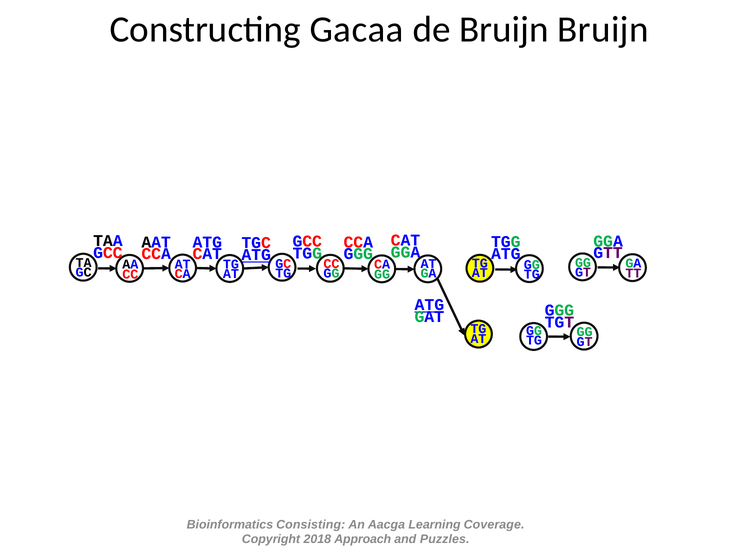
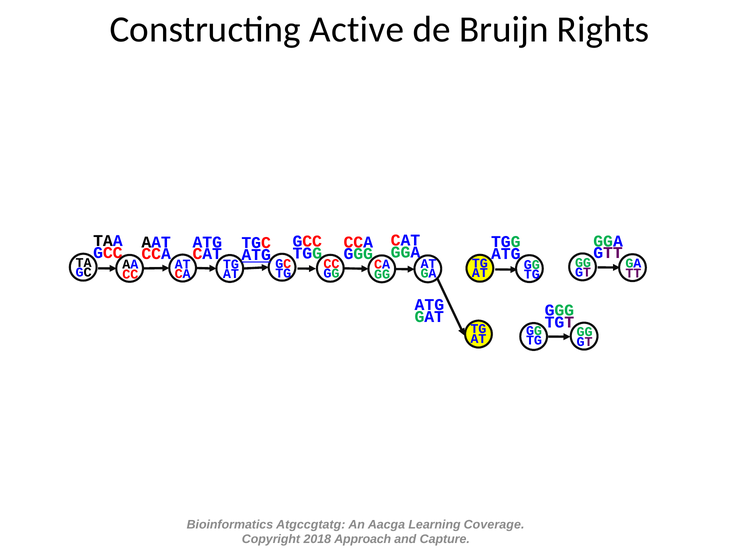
Gacaa: Gacaa -> Active
Bruijn Bruijn: Bruijn -> Rights
ATG at (429, 305) underline: present -> none
Consisting: Consisting -> Atgccgtatg
Puzzles: Puzzles -> Capture
